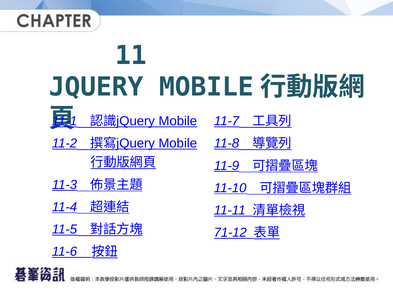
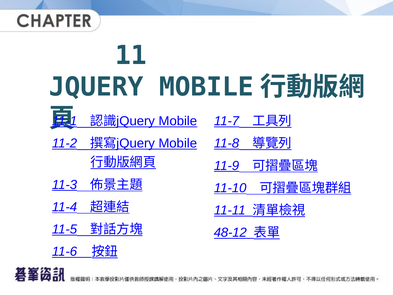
71-12: 71-12 -> 48-12
